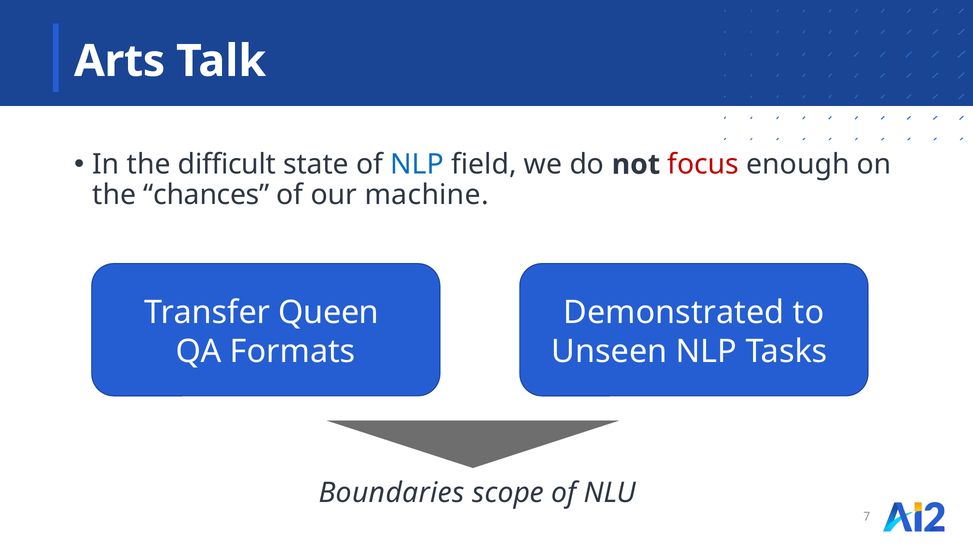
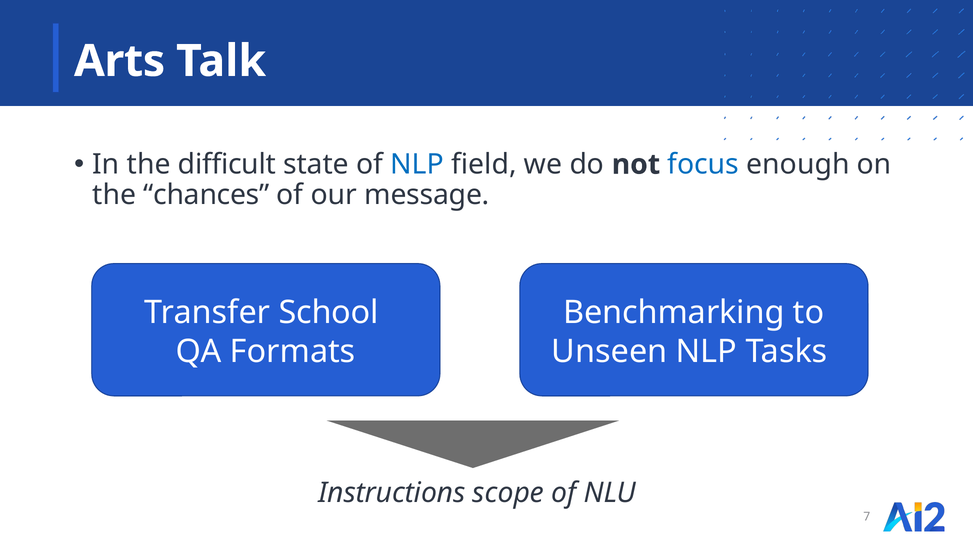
focus colour: red -> blue
machine: machine -> message
Queen: Queen -> School
Demonstrated: Demonstrated -> Benchmarking
Boundaries: Boundaries -> Instructions
